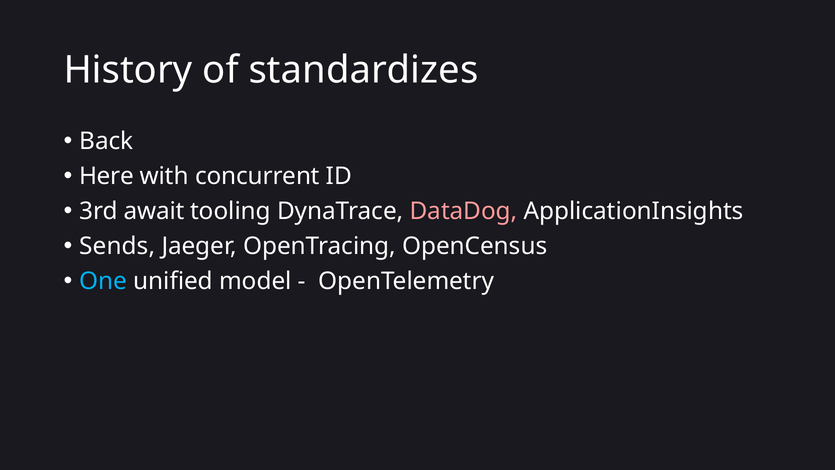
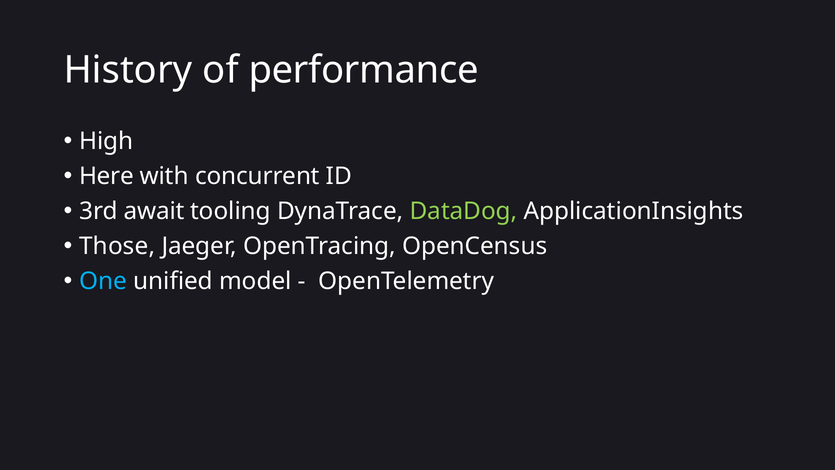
standardizes: standardizes -> performance
Back: Back -> High
DataDog colour: pink -> light green
Sends: Sends -> Those
